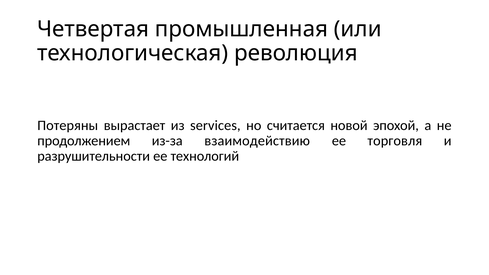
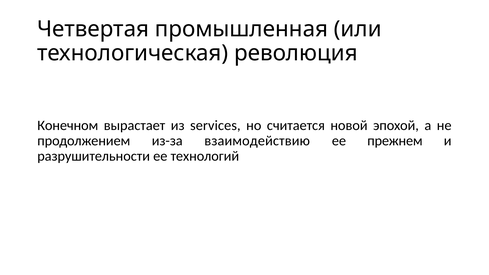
Потеряны: Потеряны -> Конечном
торговля: торговля -> прежнем
